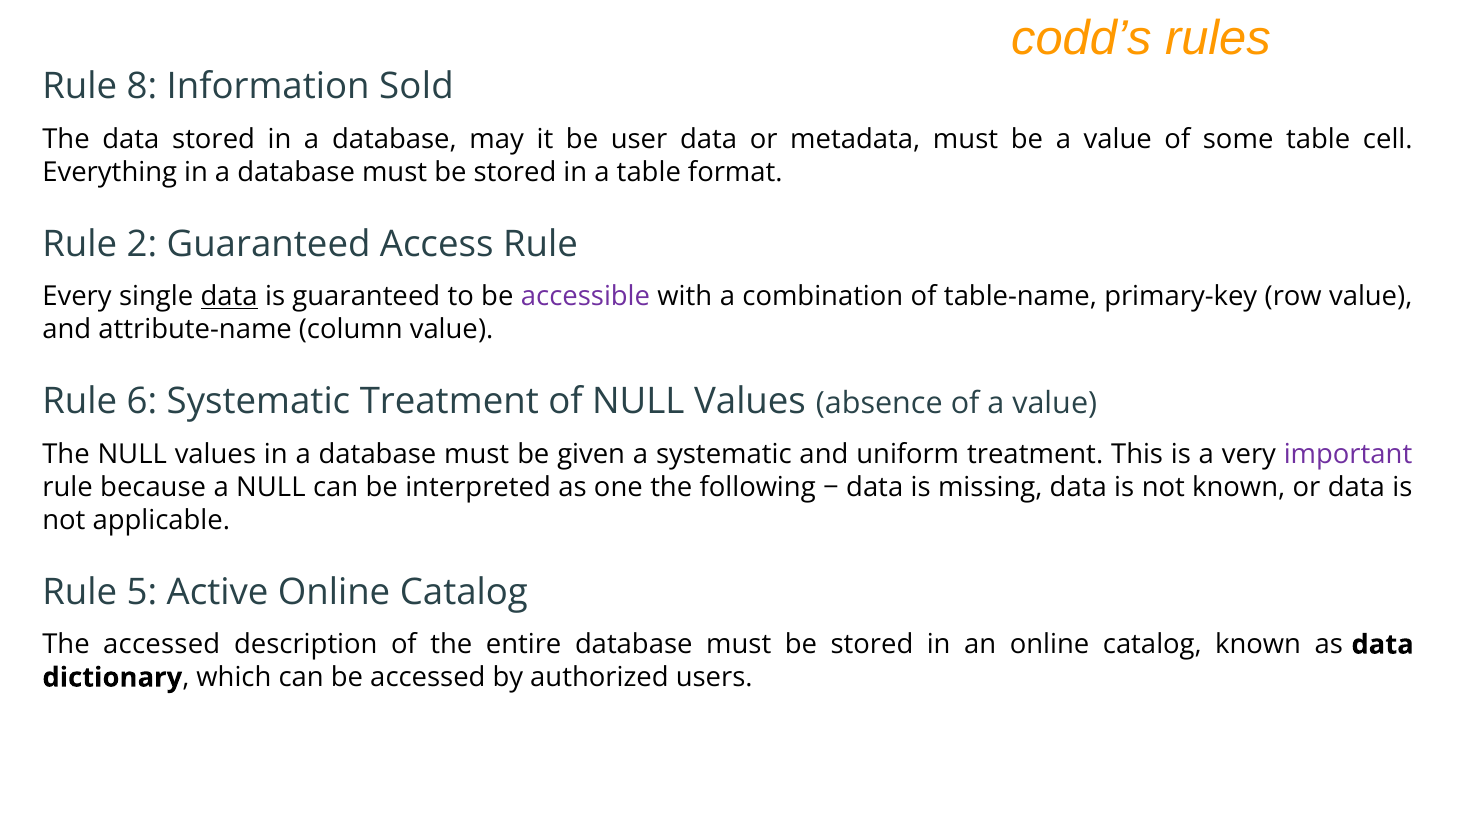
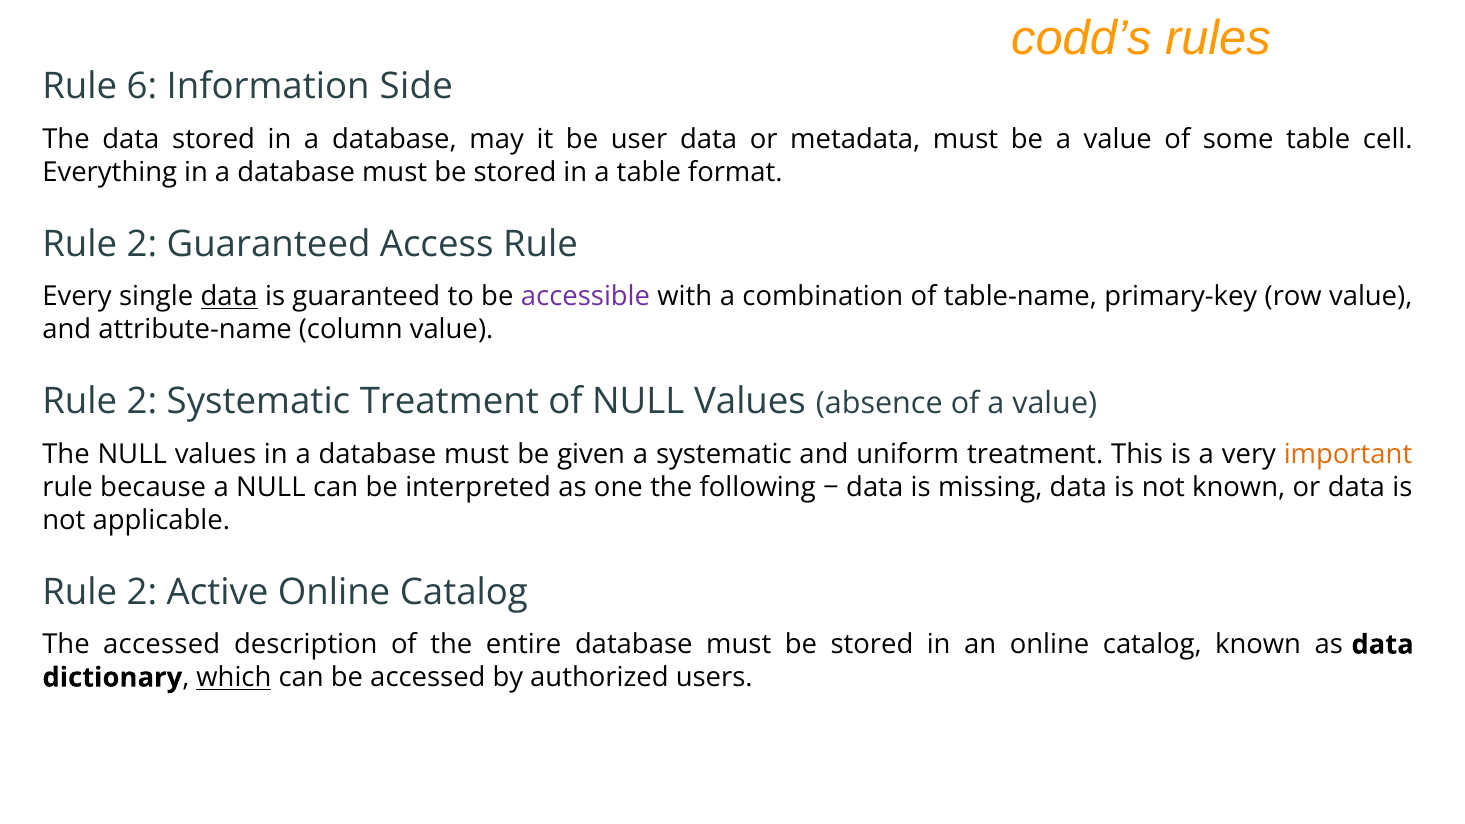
8: 8 -> 6
Sold: Sold -> Side
6 at (142, 402): 6 -> 2
important colour: purple -> orange
5 at (142, 592): 5 -> 2
which underline: none -> present
